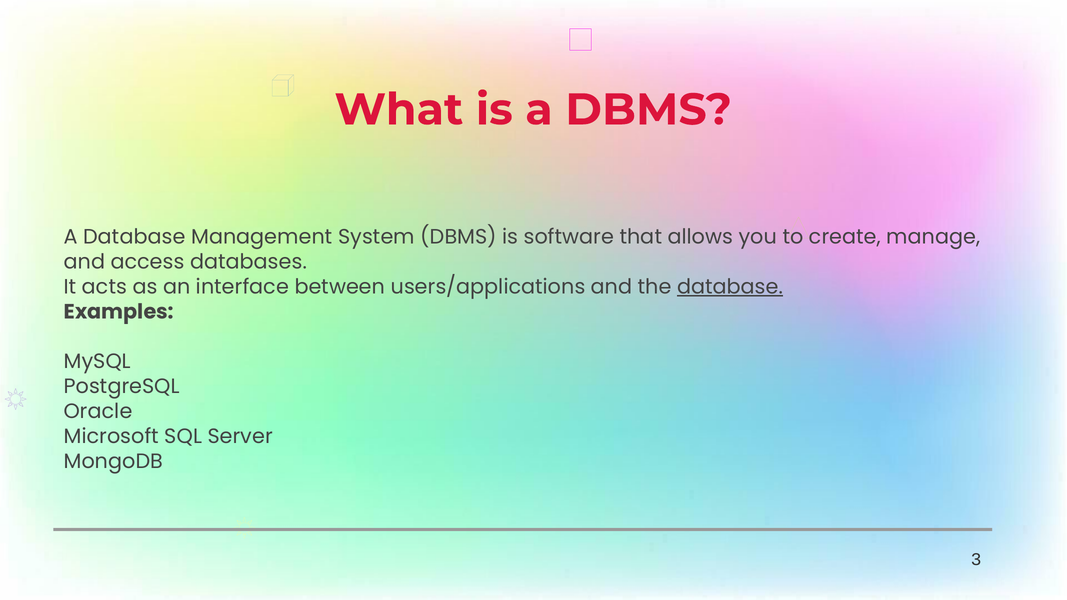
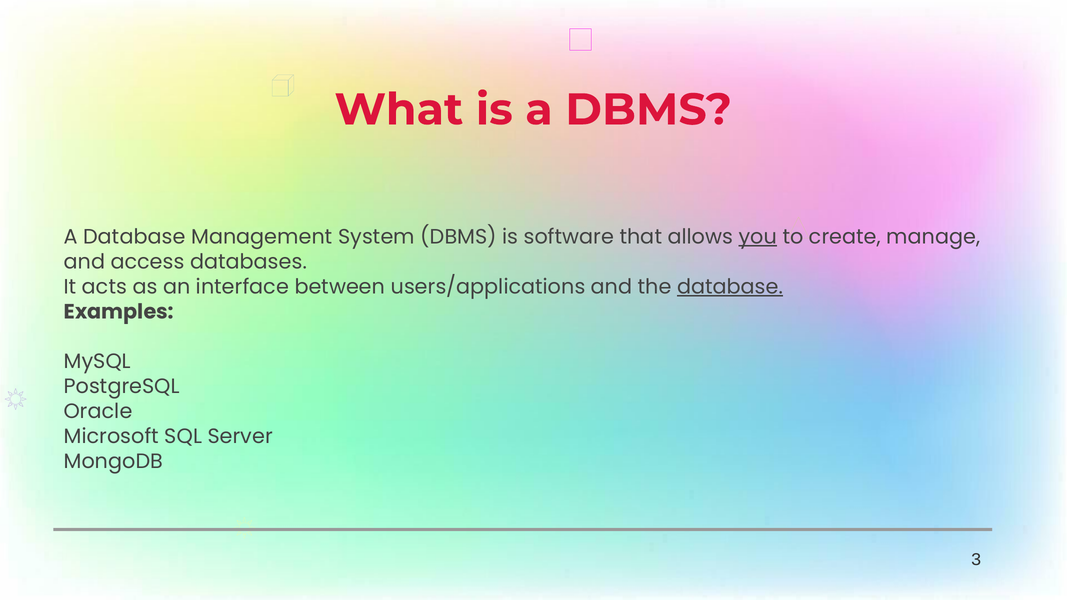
you underline: none -> present
